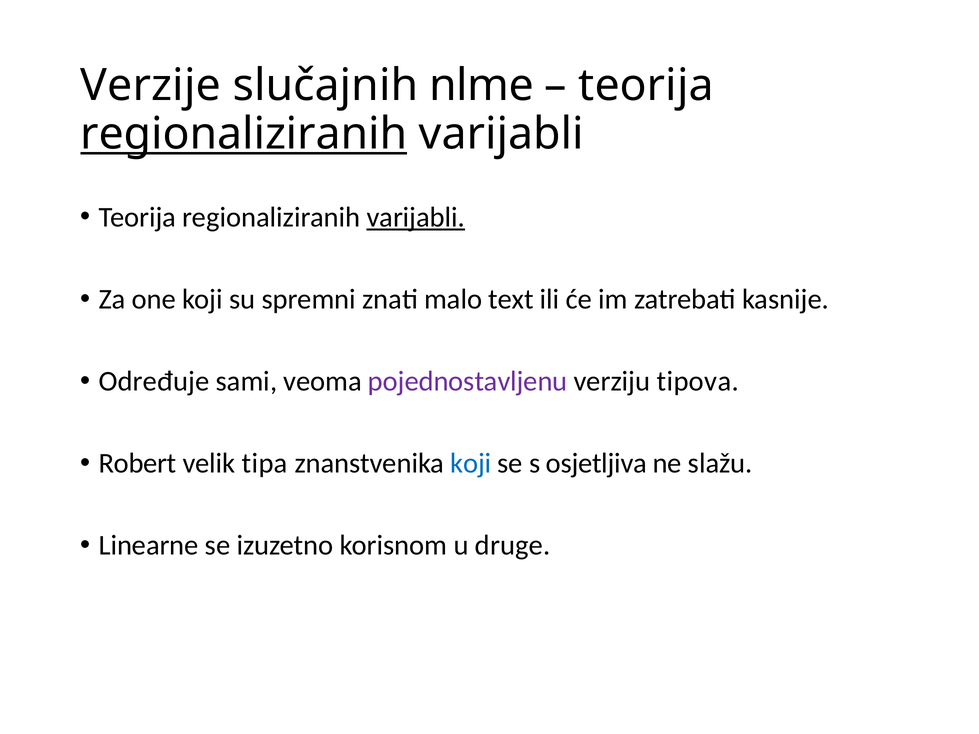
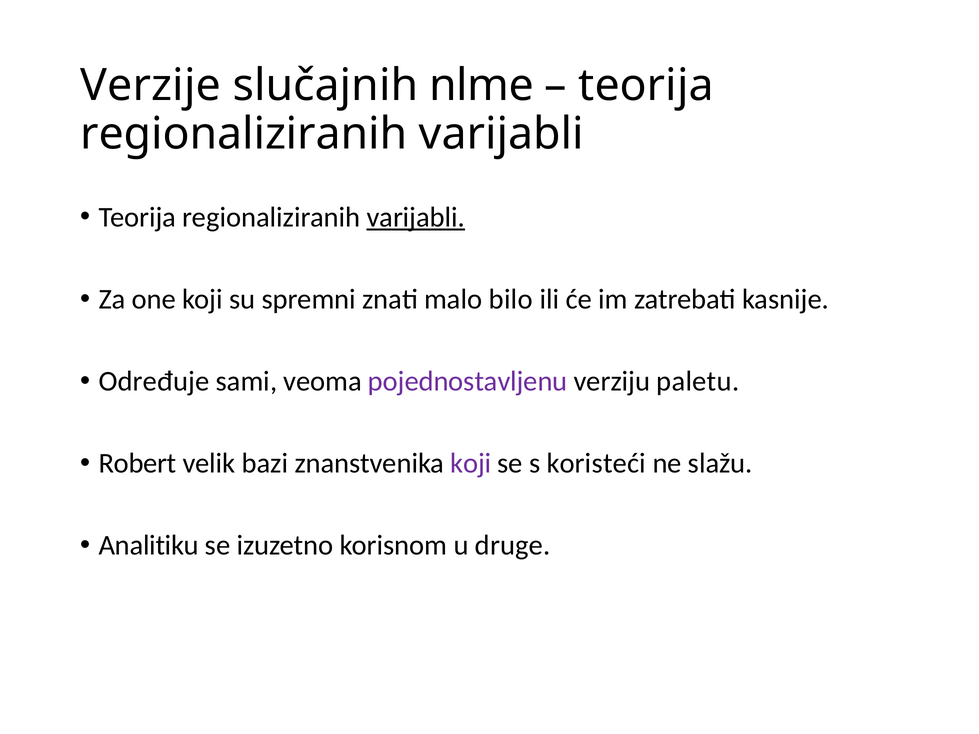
regionaliziranih at (244, 134) underline: present -> none
text: text -> bilo
tipova: tipova -> paletu
tipa: tipa -> bazi
koji at (471, 464) colour: blue -> purple
osjetljiva: osjetljiva -> koristeći
Linearne: Linearne -> Analitiku
